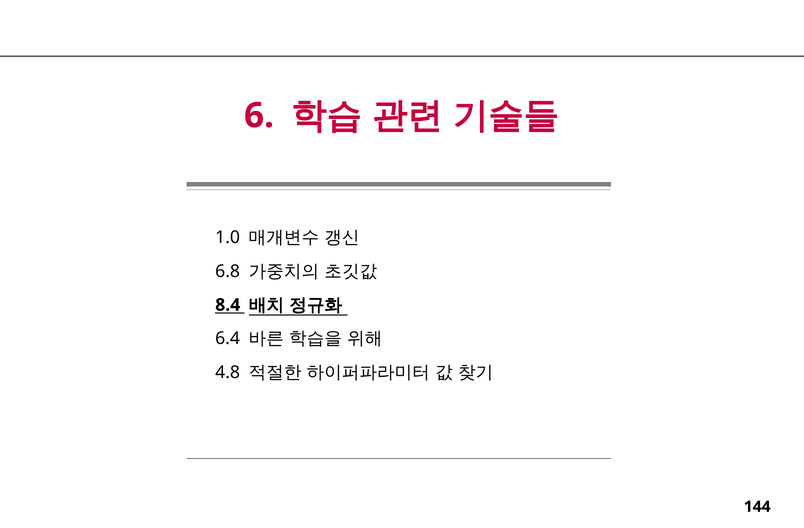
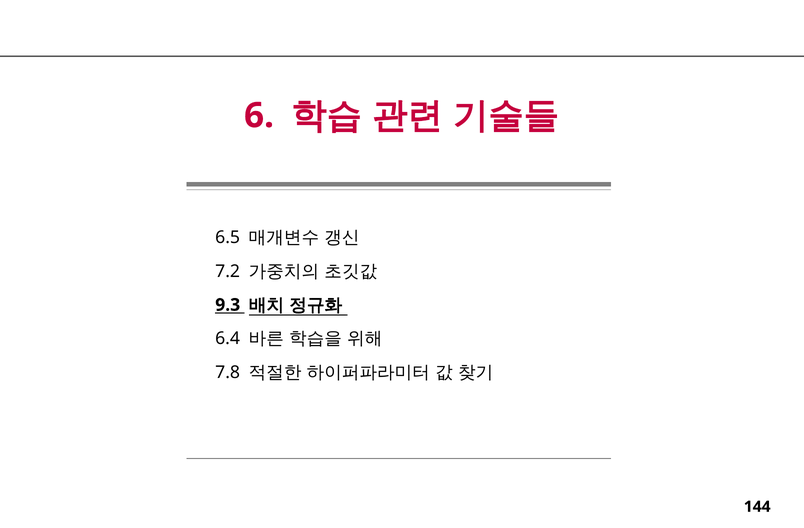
1.0: 1.0 -> 6.5
6.8: 6.8 -> 7.2
8.4: 8.4 -> 9.3
4.8: 4.8 -> 7.8
